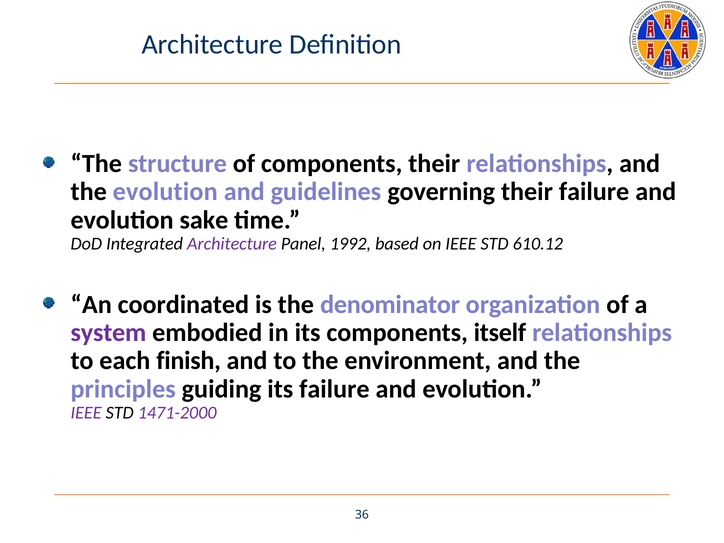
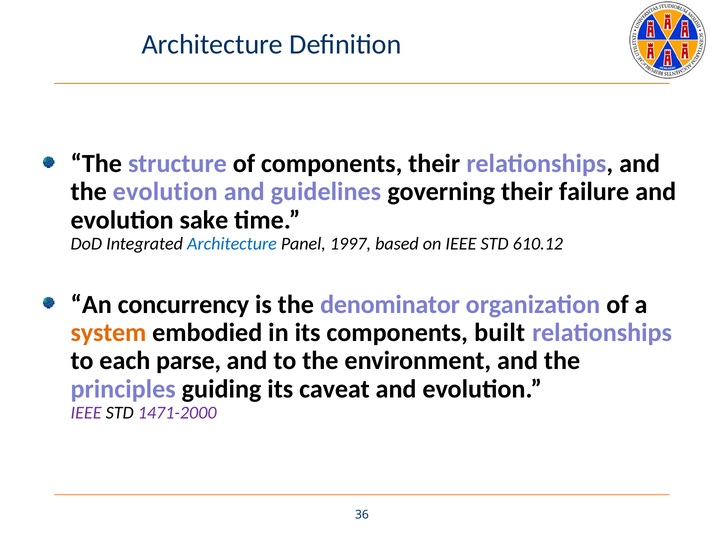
Architecture at (232, 244) colour: purple -> blue
1992: 1992 -> 1997
coordinated: coordinated -> concurrency
system colour: purple -> orange
itself: itself -> built
finish: finish -> parse
its failure: failure -> caveat
